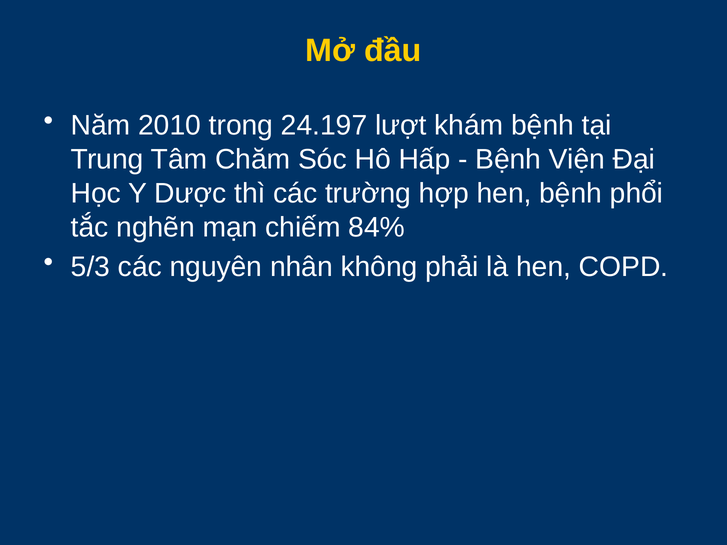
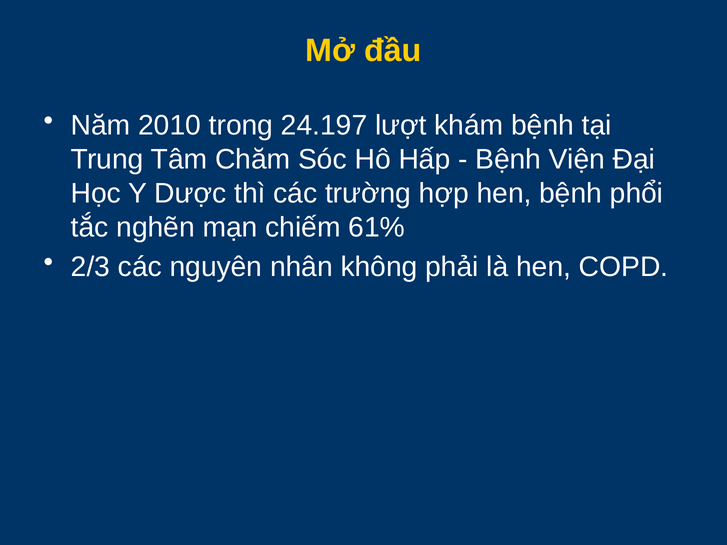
84%: 84% -> 61%
5/3: 5/3 -> 2/3
